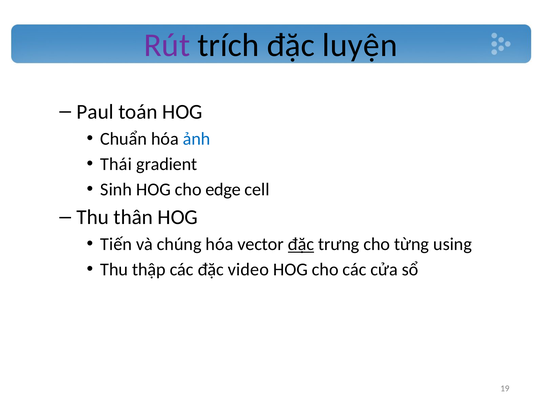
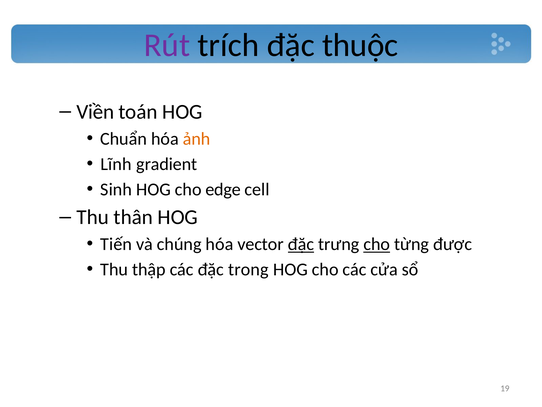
luyện: luyện -> thuộc
Paul: Paul -> Viền
ảnh colour: blue -> orange
Thái: Thái -> Lĩnh
cho at (377, 244) underline: none -> present
using: using -> được
video: video -> trong
